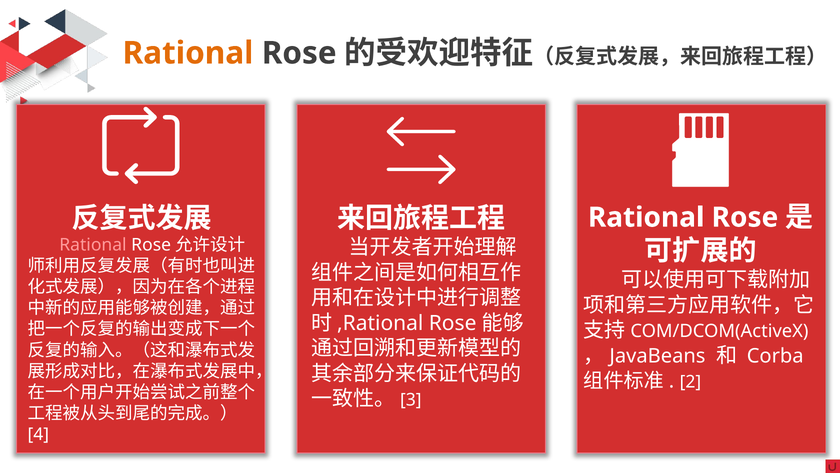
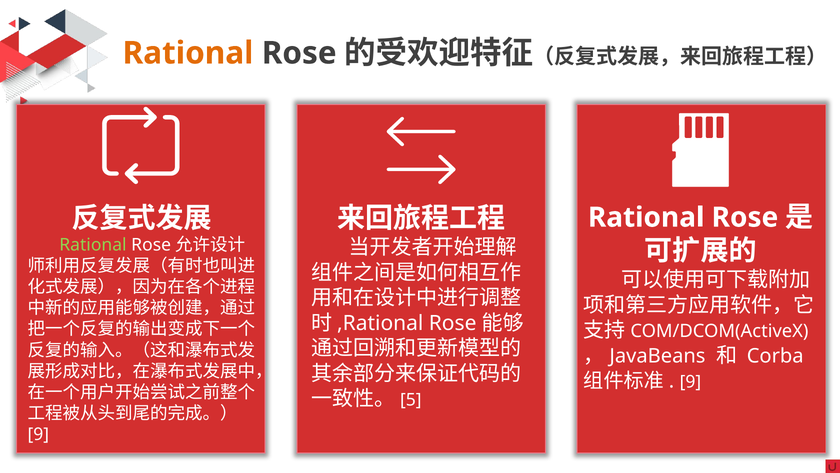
Rational at (93, 245) colour: pink -> light green
2 at (690, 382): 2 -> 9
3: 3 -> 5
4 at (38, 434): 4 -> 9
